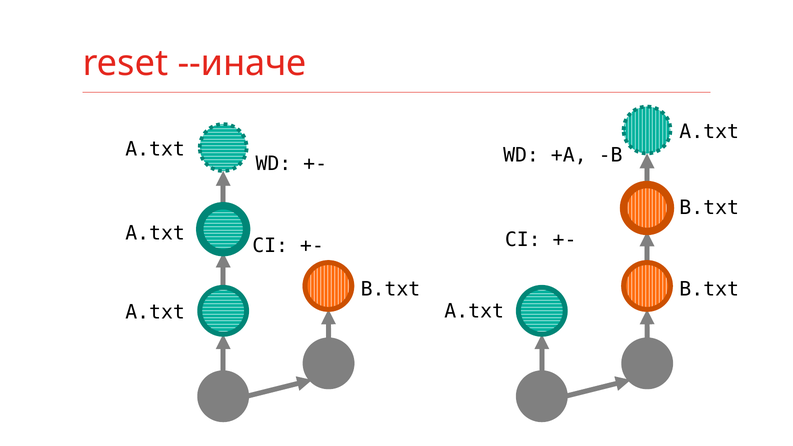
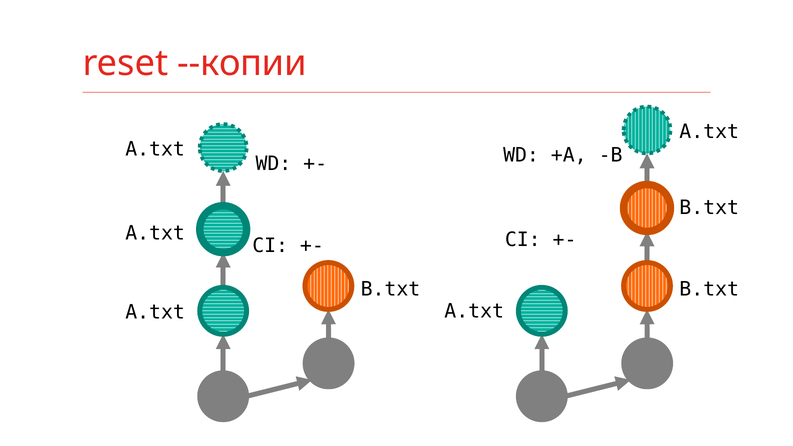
--иначе: --иначе -> --копии
